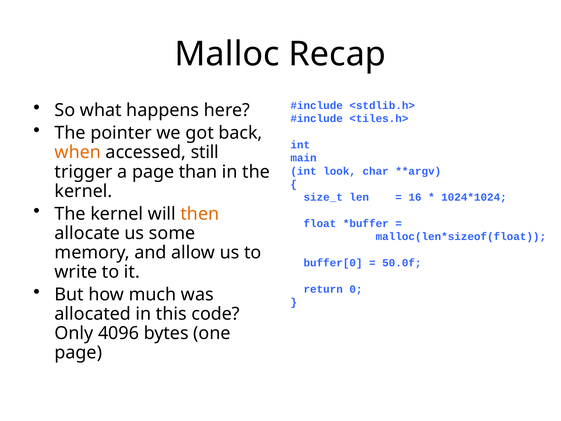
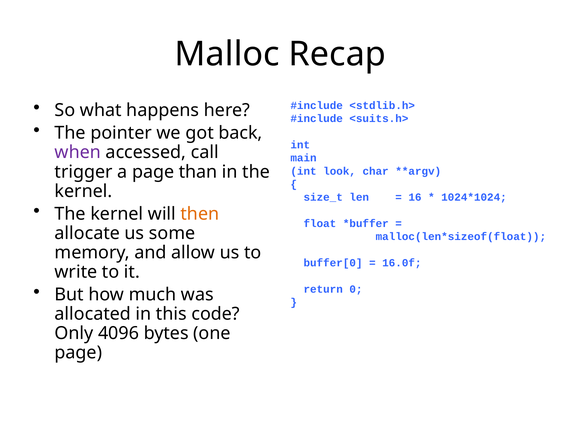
<tiles.h>: <tiles.h> -> <suits.h>
when colour: orange -> purple
still: still -> call
50.0f: 50.0f -> 16.0f
